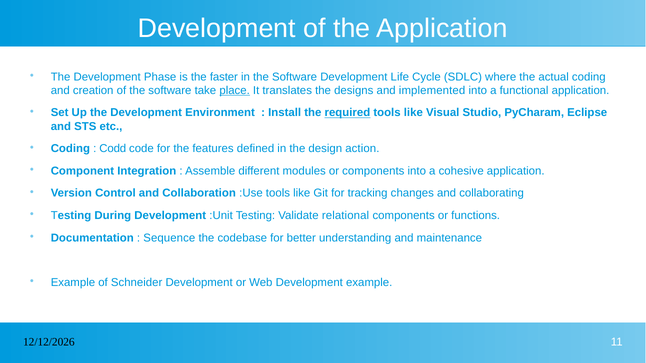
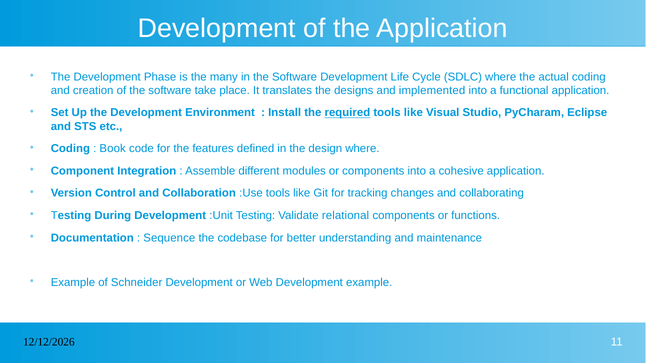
faster: faster -> many
place underline: present -> none
Codd: Codd -> Book
design action: action -> where
